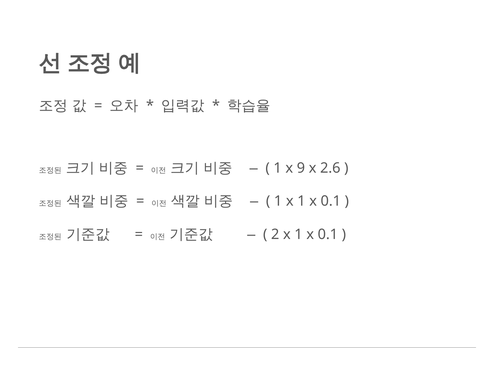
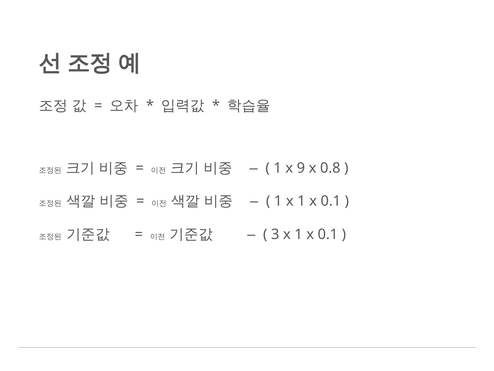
2.6: 2.6 -> 0.8
2: 2 -> 3
